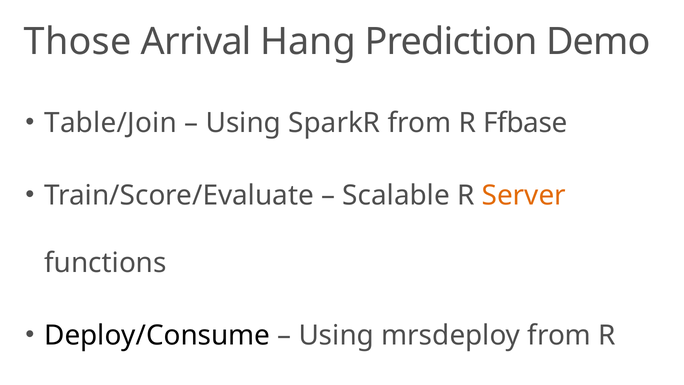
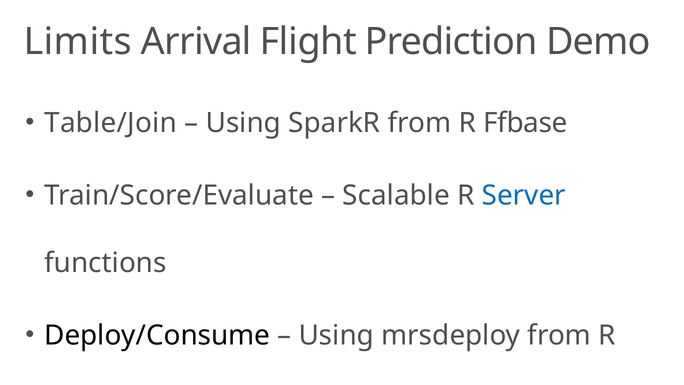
Those: Those -> Limits
Hang: Hang -> Flight
Server at (524, 196) colour: orange -> blue
